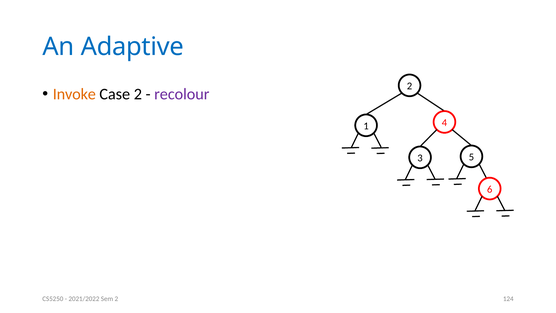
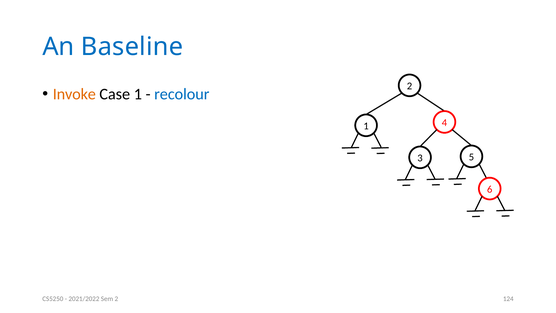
Adaptive: Adaptive -> Baseline
Case 2: 2 -> 1
recolour colour: purple -> blue
